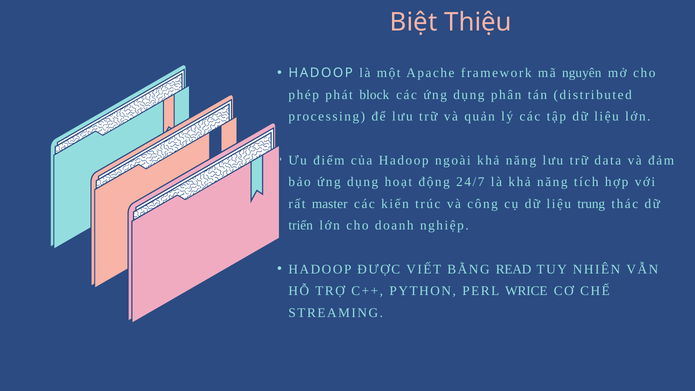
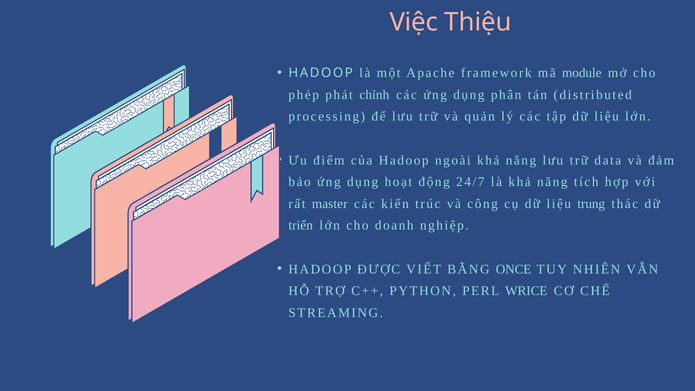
Biệt: Biệt -> Việc
nguyên: nguyên -> module
block: block -> chỉnh
READ: READ -> ONCE
